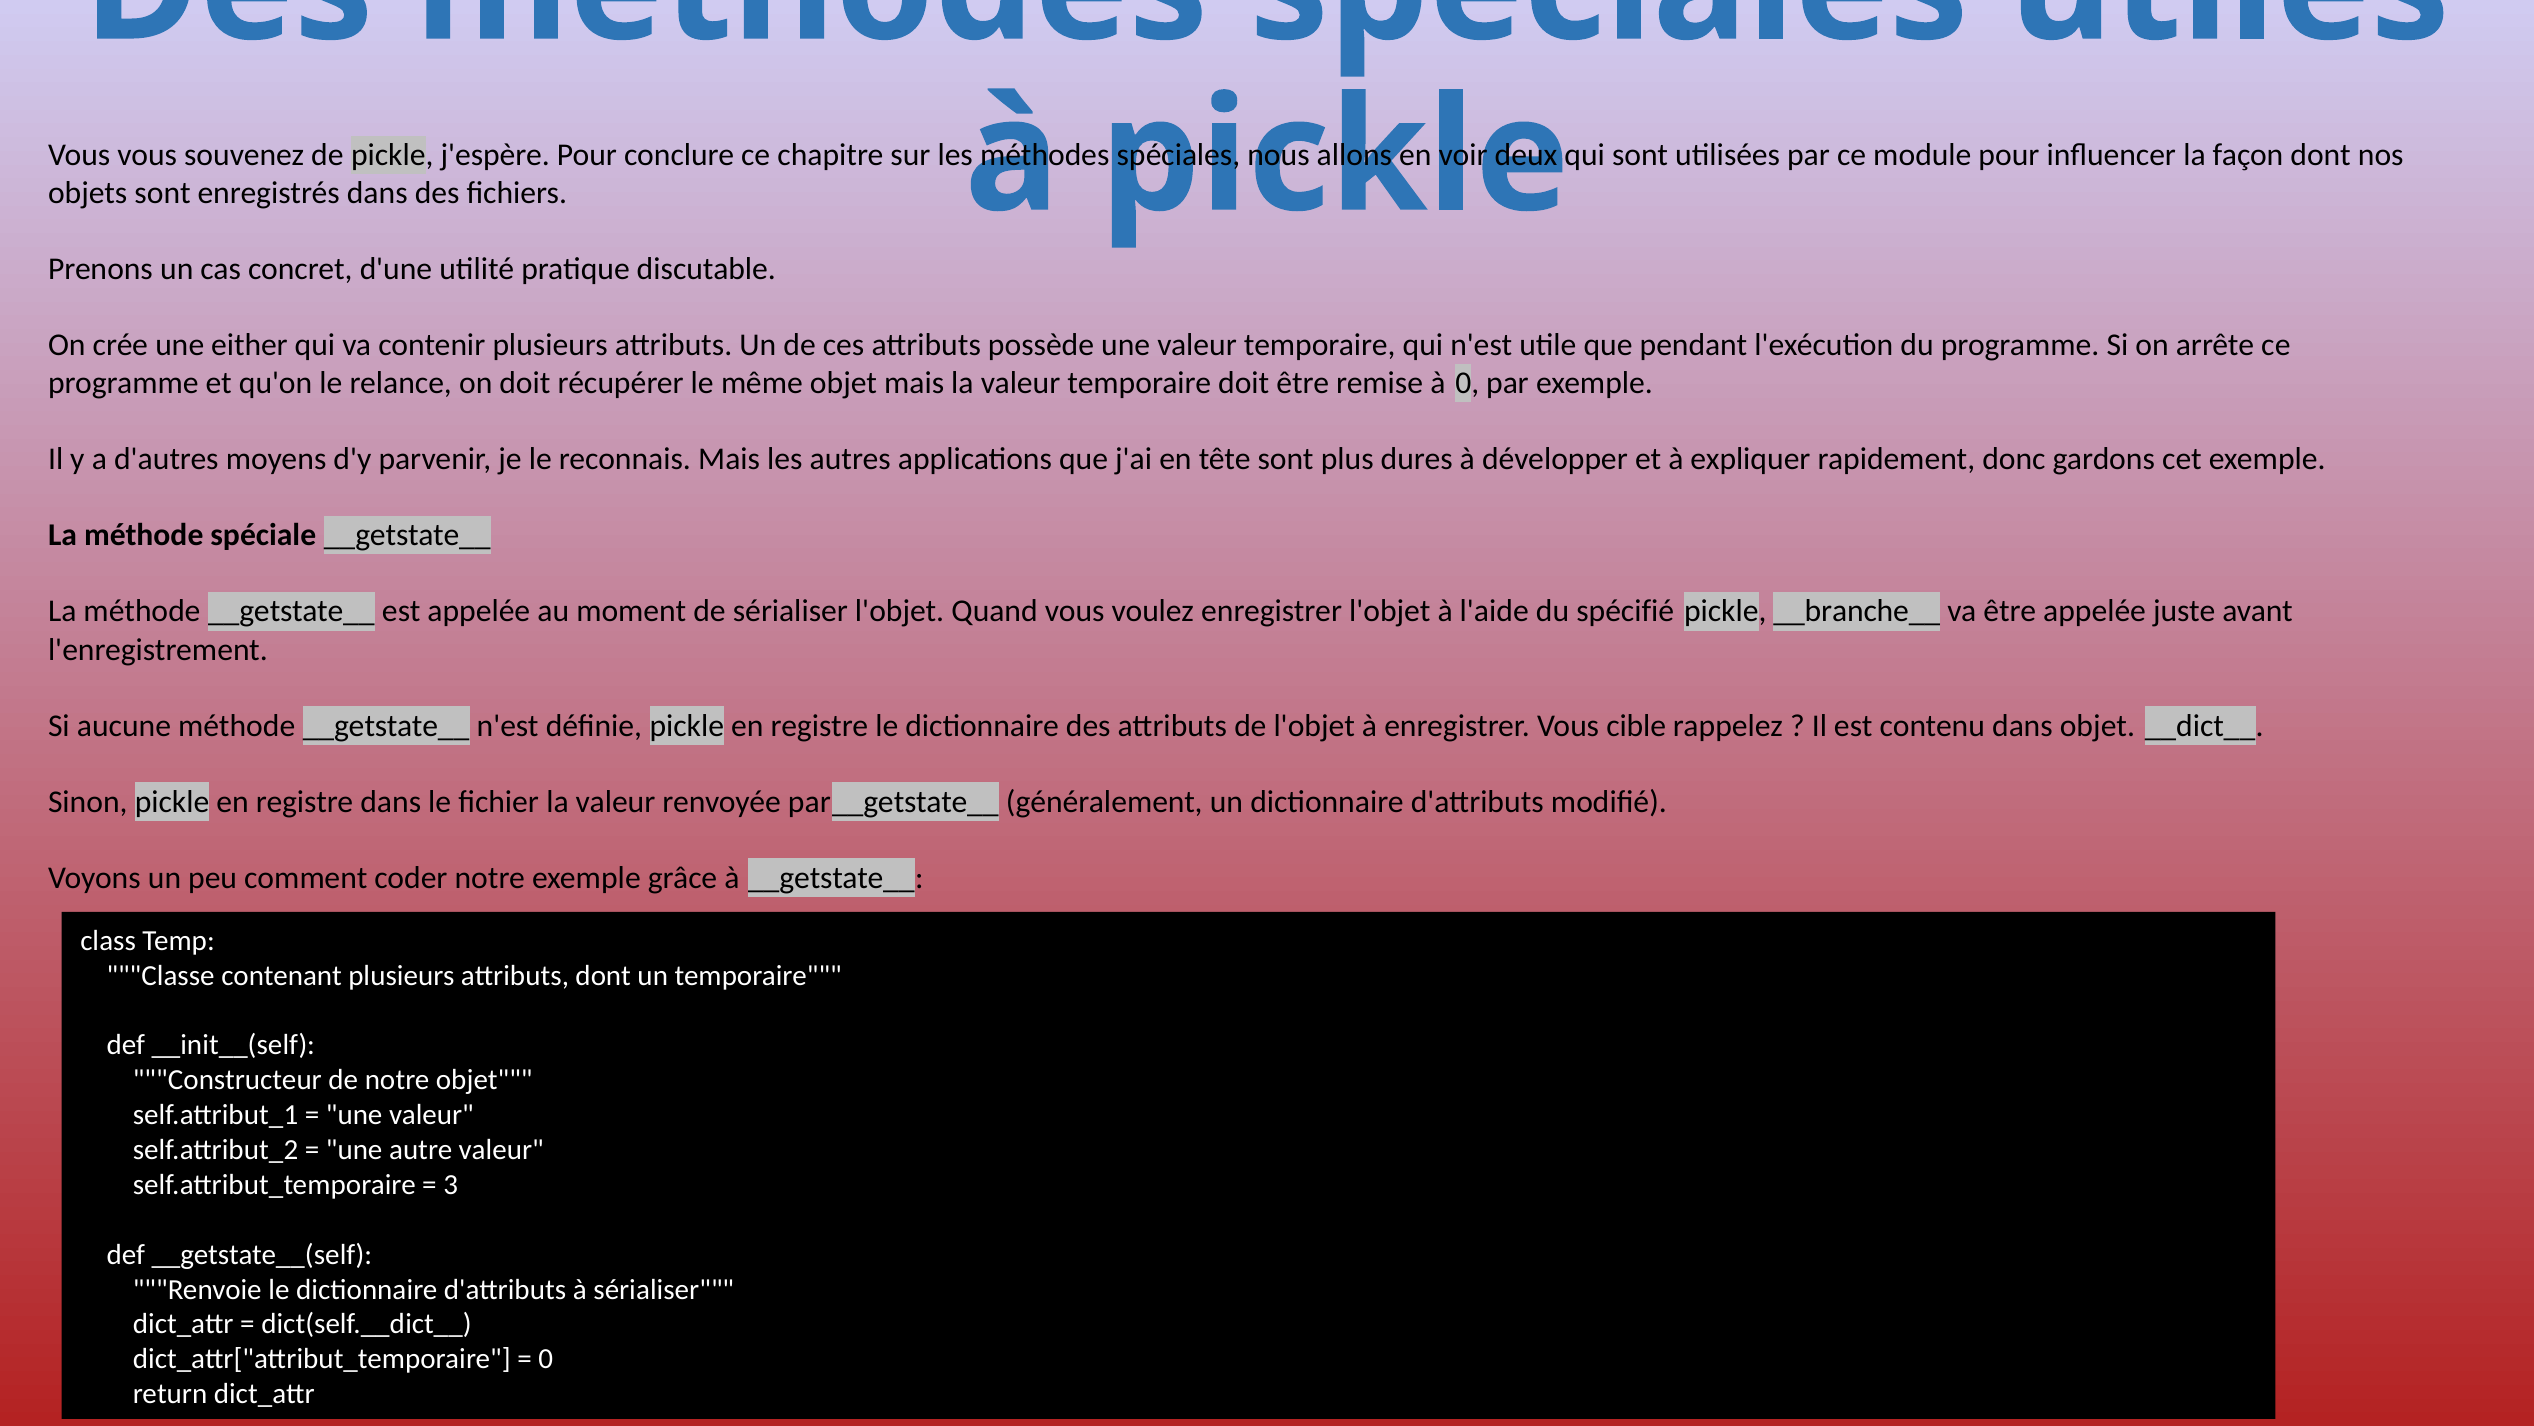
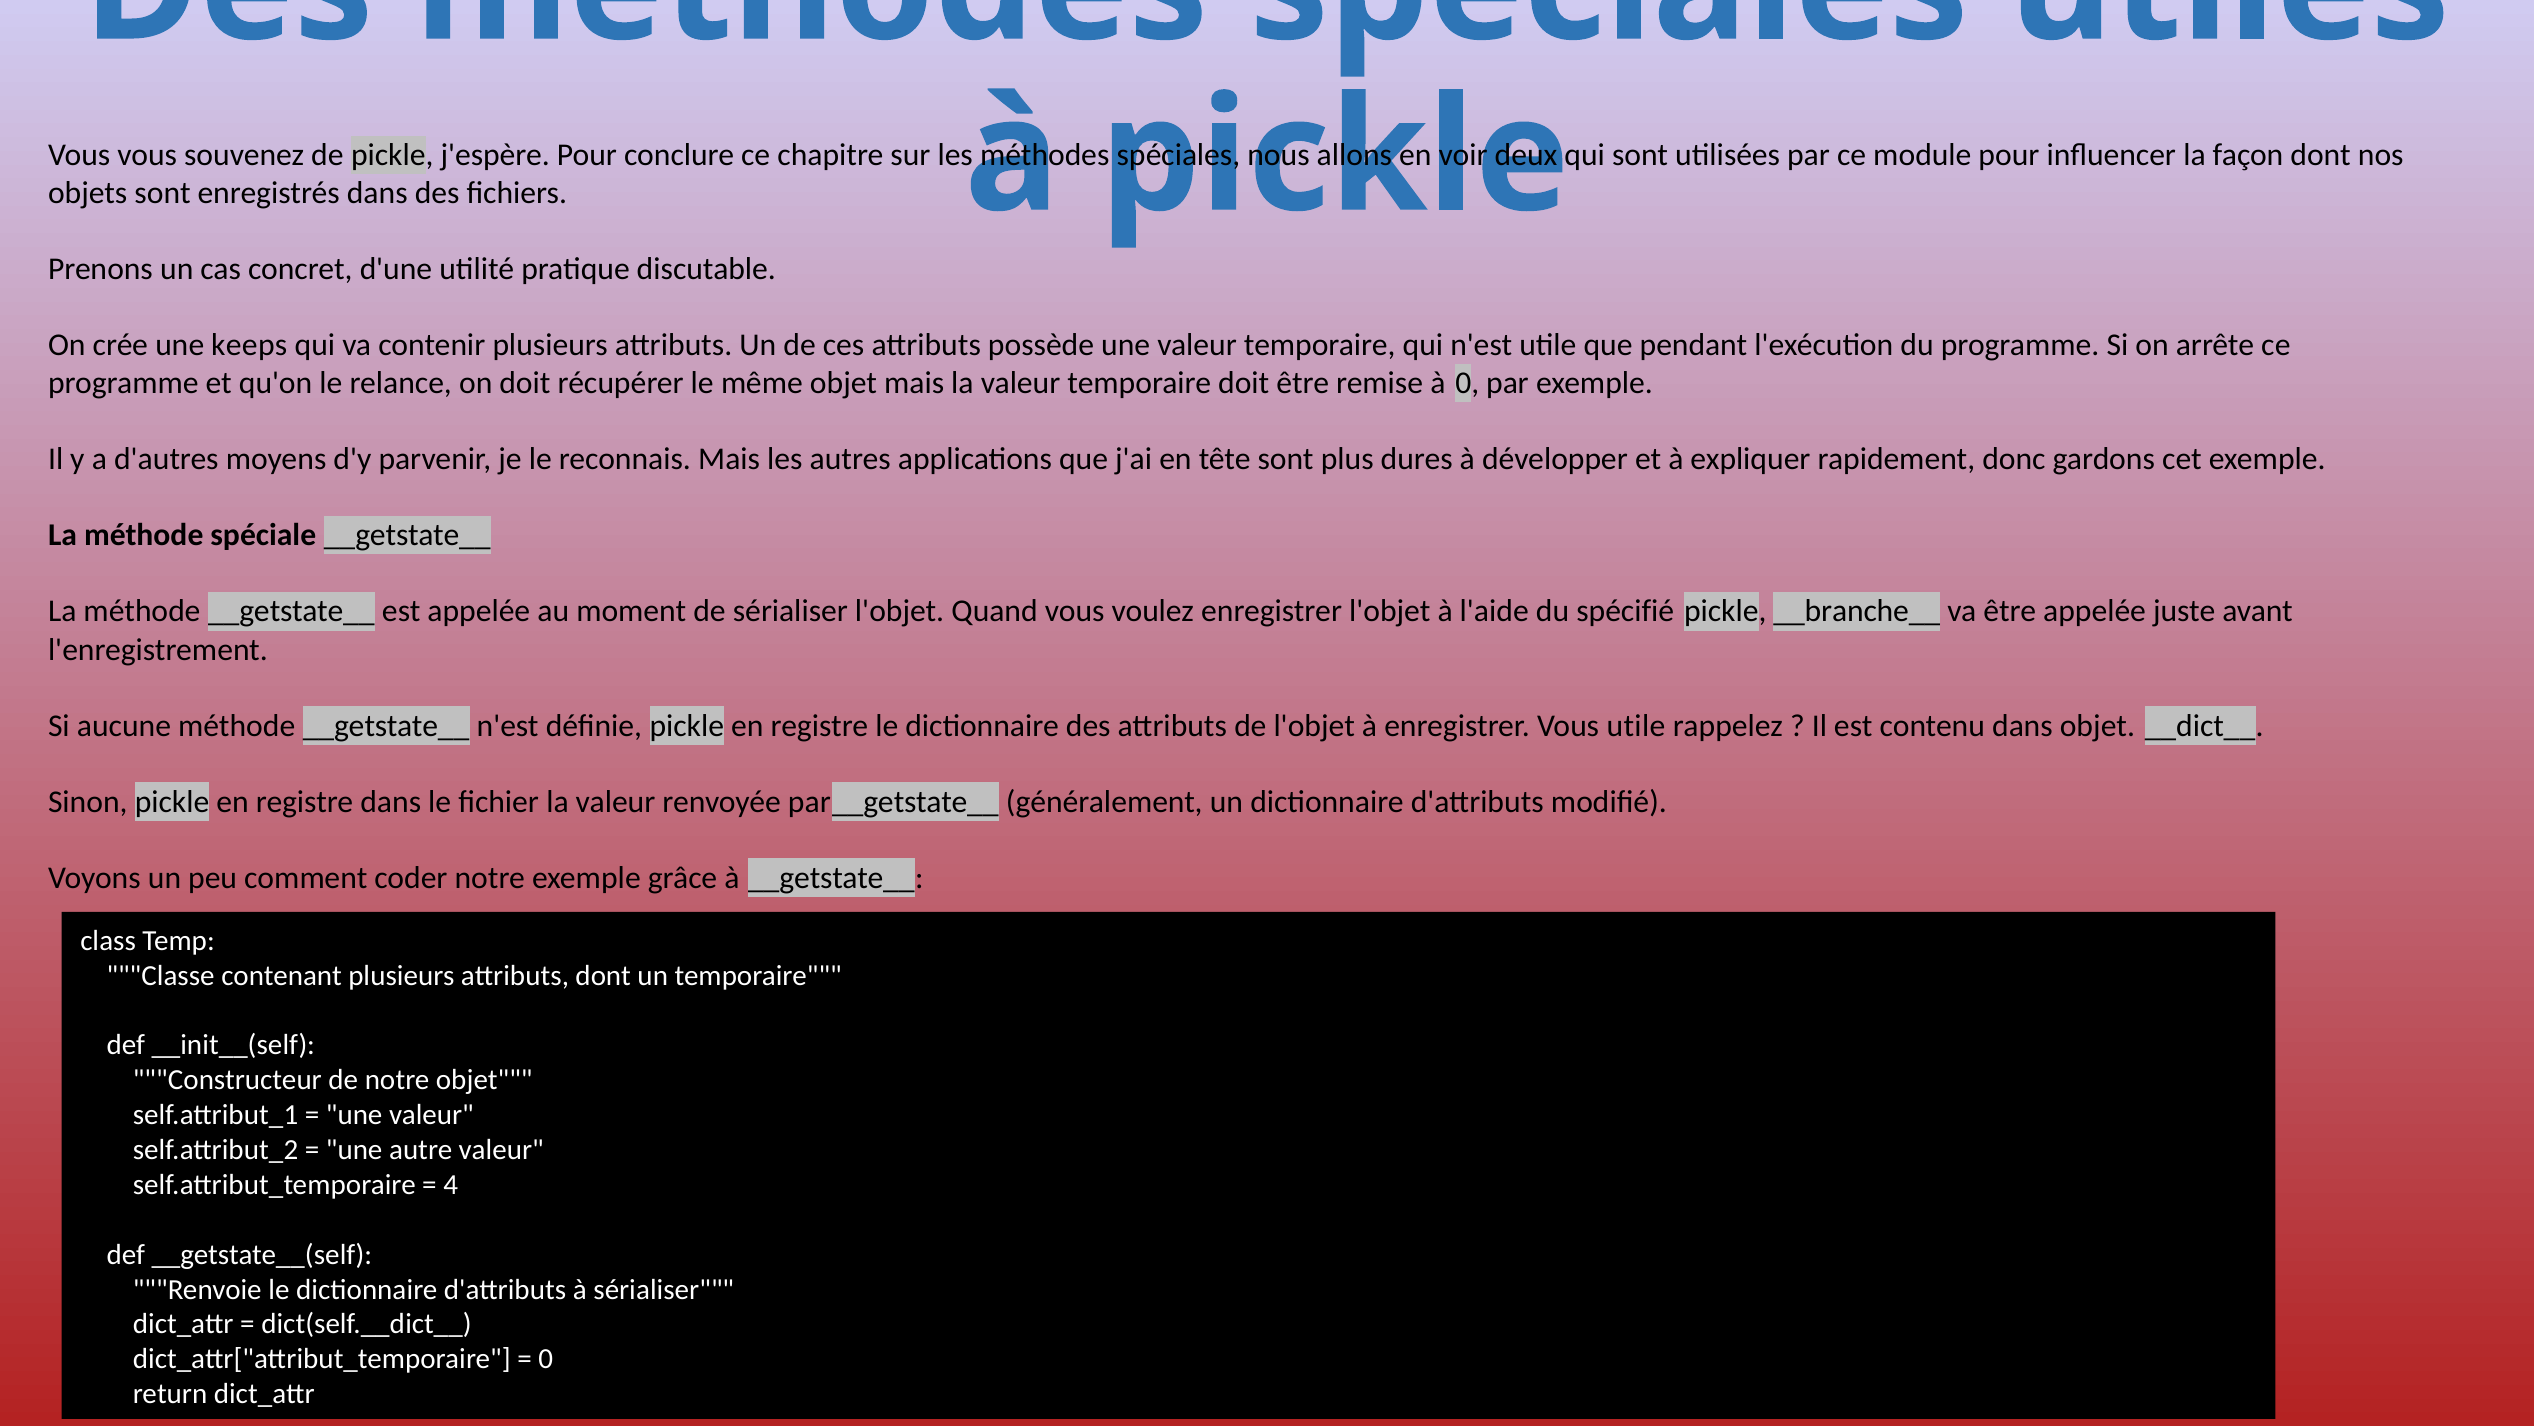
either: either -> keeps
Vous cible: cible -> utile
3: 3 -> 4
